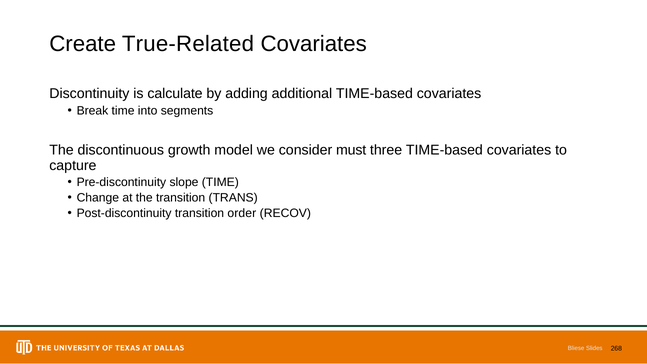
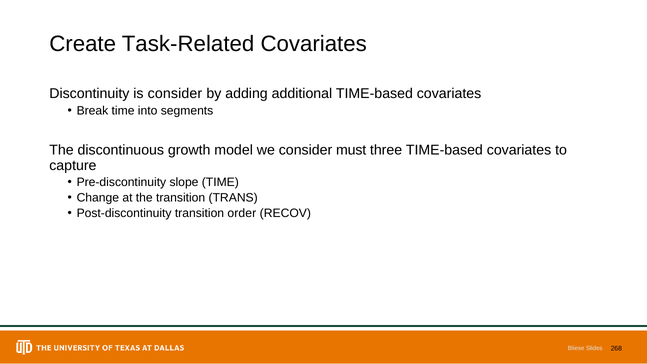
True-Related: True-Related -> Task-Related
is calculate: calculate -> consider
